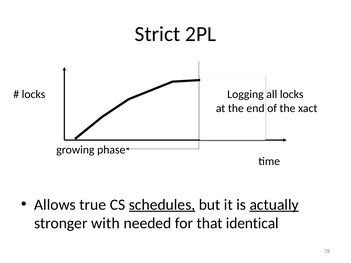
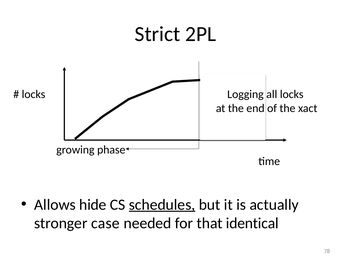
true: true -> hide
actually underline: present -> none
with: with -> case
